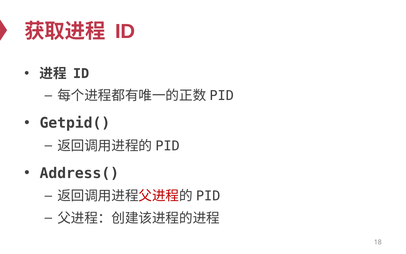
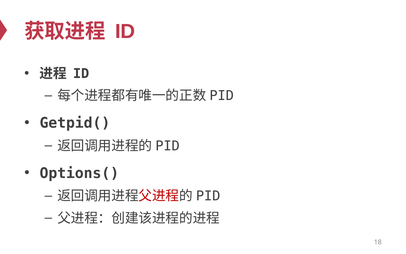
Address(: Address( -> Options(
